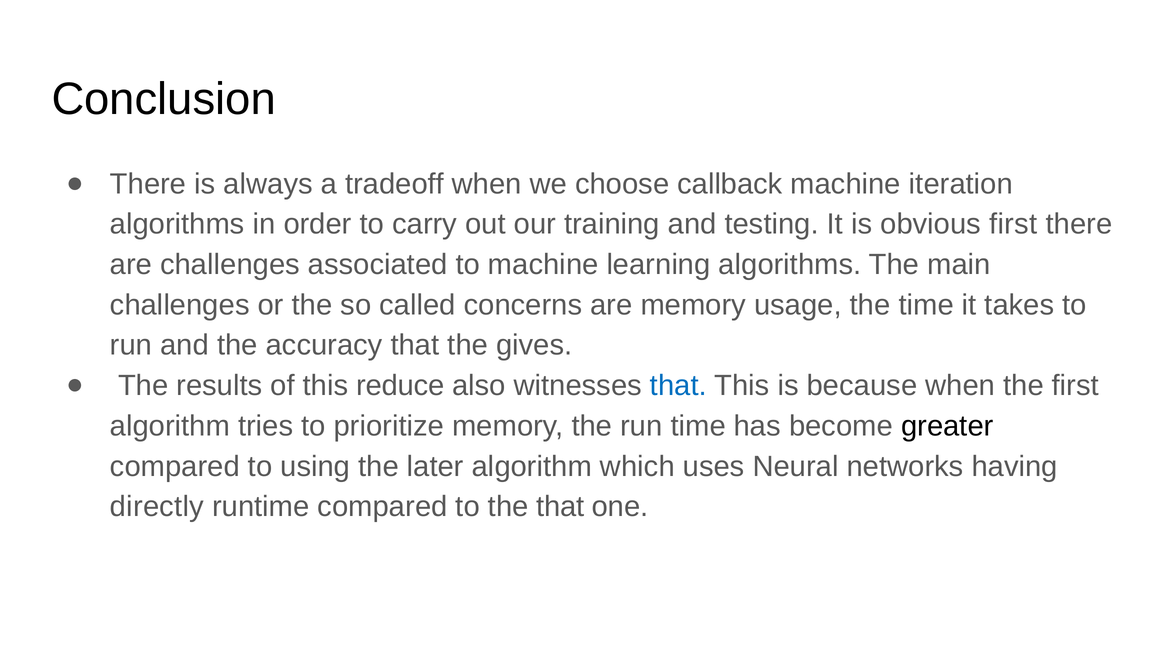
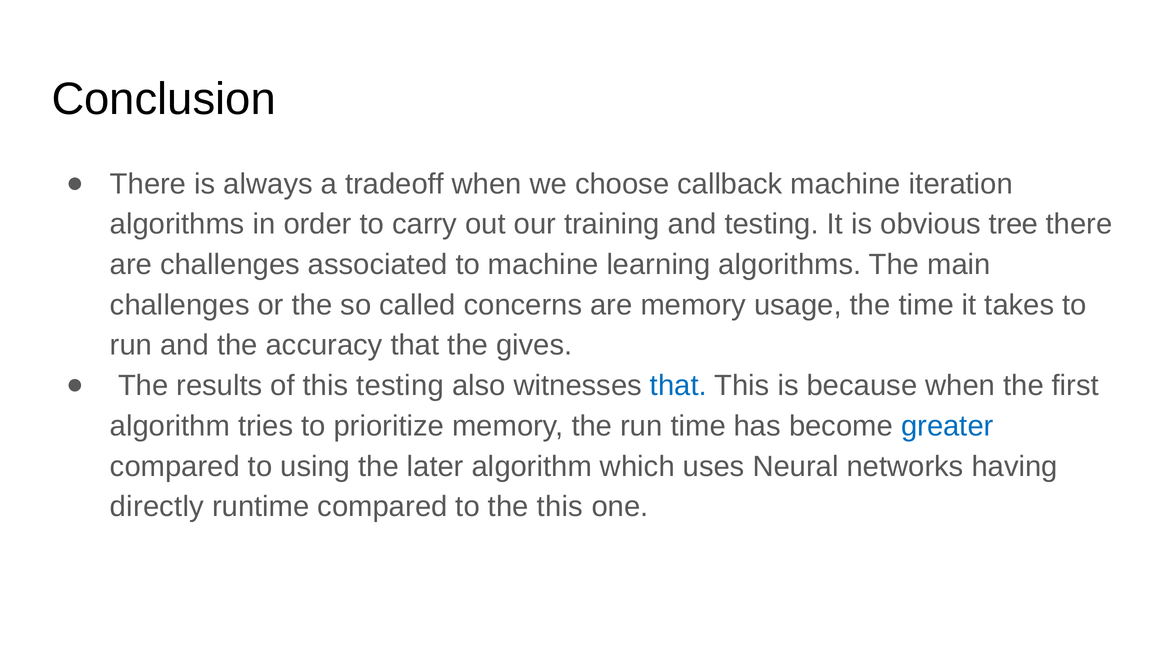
obvious first: first -> tree
this reduce: reduce -> testing
greater colour: black -> blue
the that: that -> this
